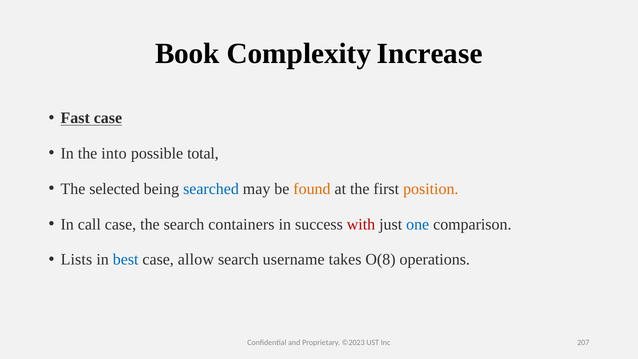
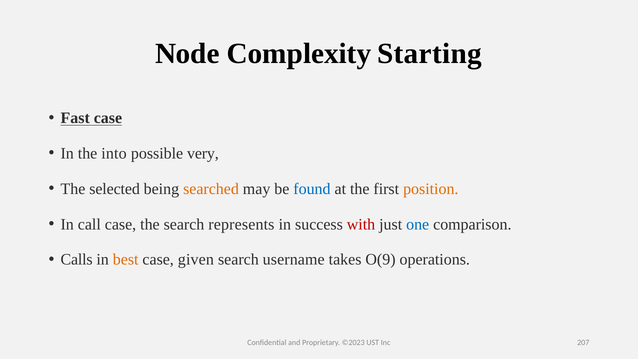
Book: Book -> Node
Increase: Increase -> Starting
total: total -> very
searched colour: blue -> orange
found colour: orange -> blue
containers: containers -> represents
Lists: Lists -> Calls
best colour: blue -> orange
allow: allow -> given
O(8: O(8 -> O(9
